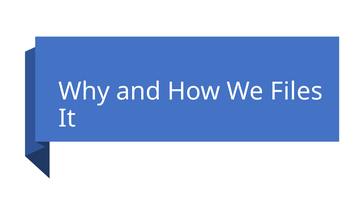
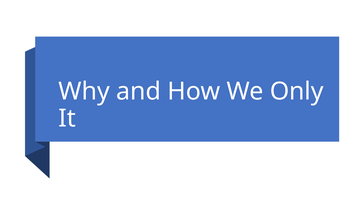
Files: Files -> Only
